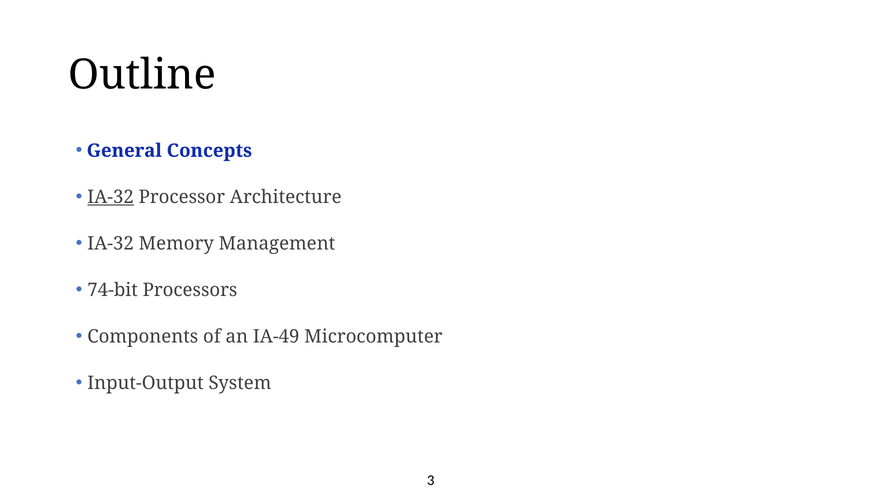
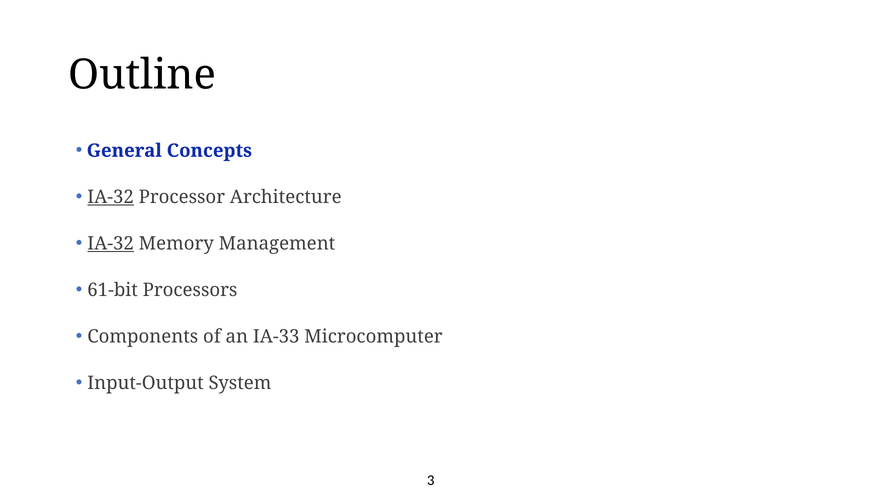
IA-32 at (111, 244) underline: none -> present
74-bit: 74-bit -> 61-bit
IA-49: IA-49 -> IA-33
